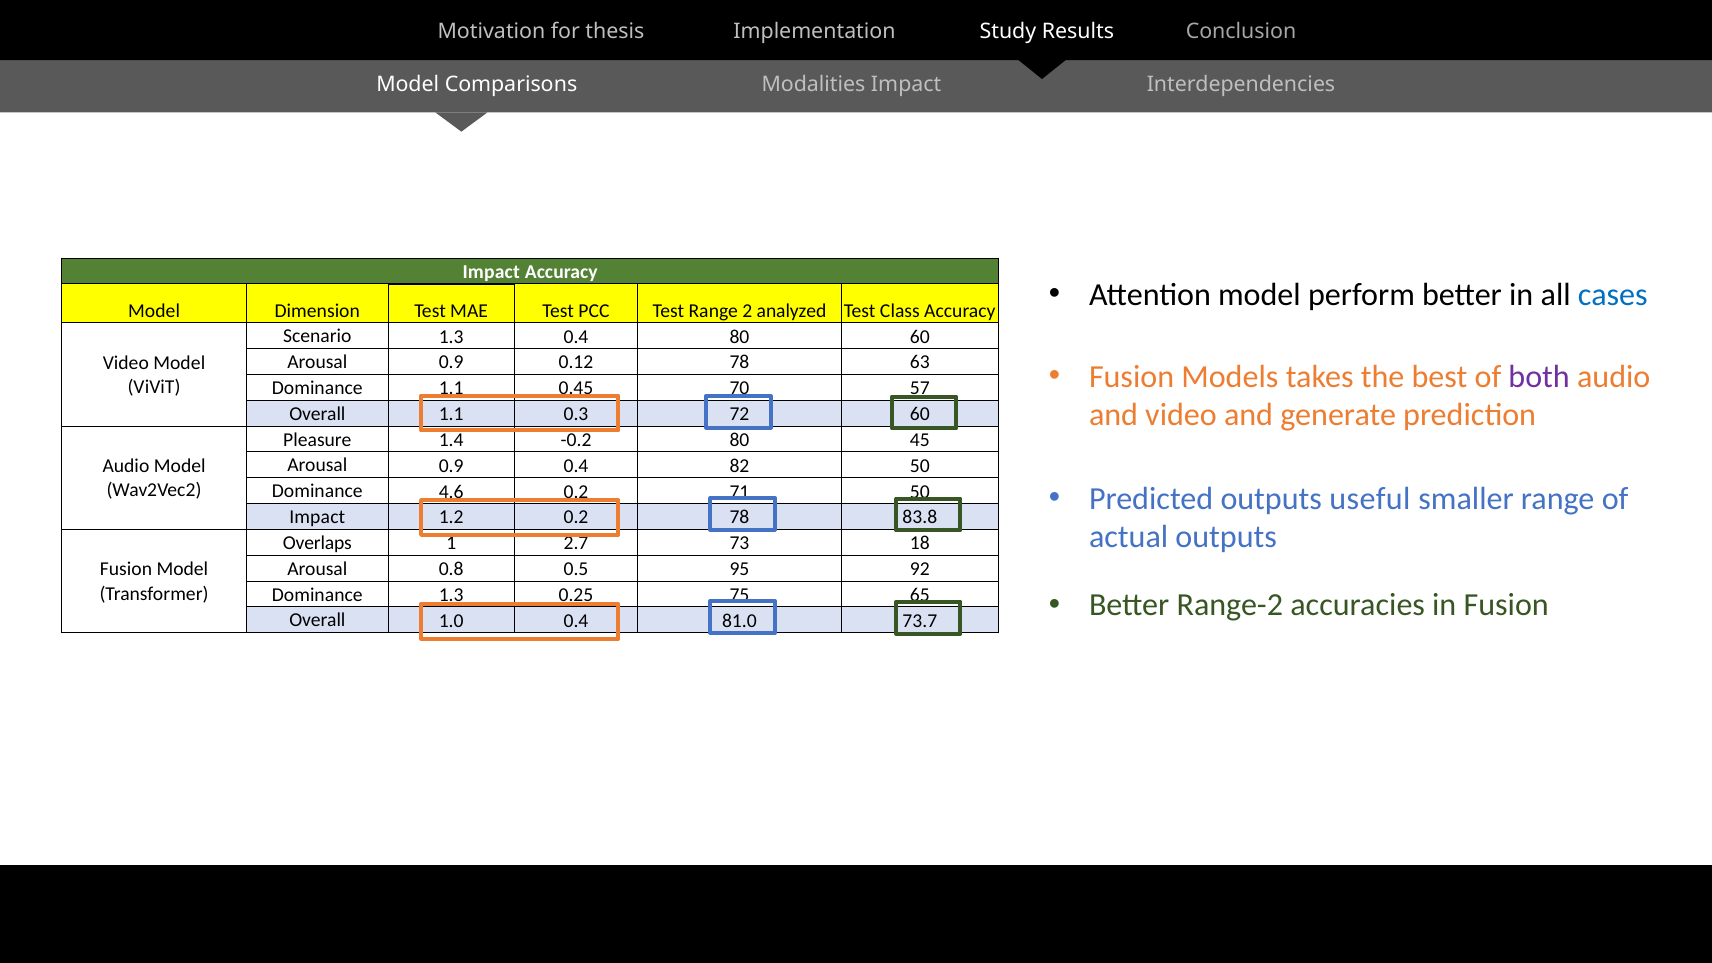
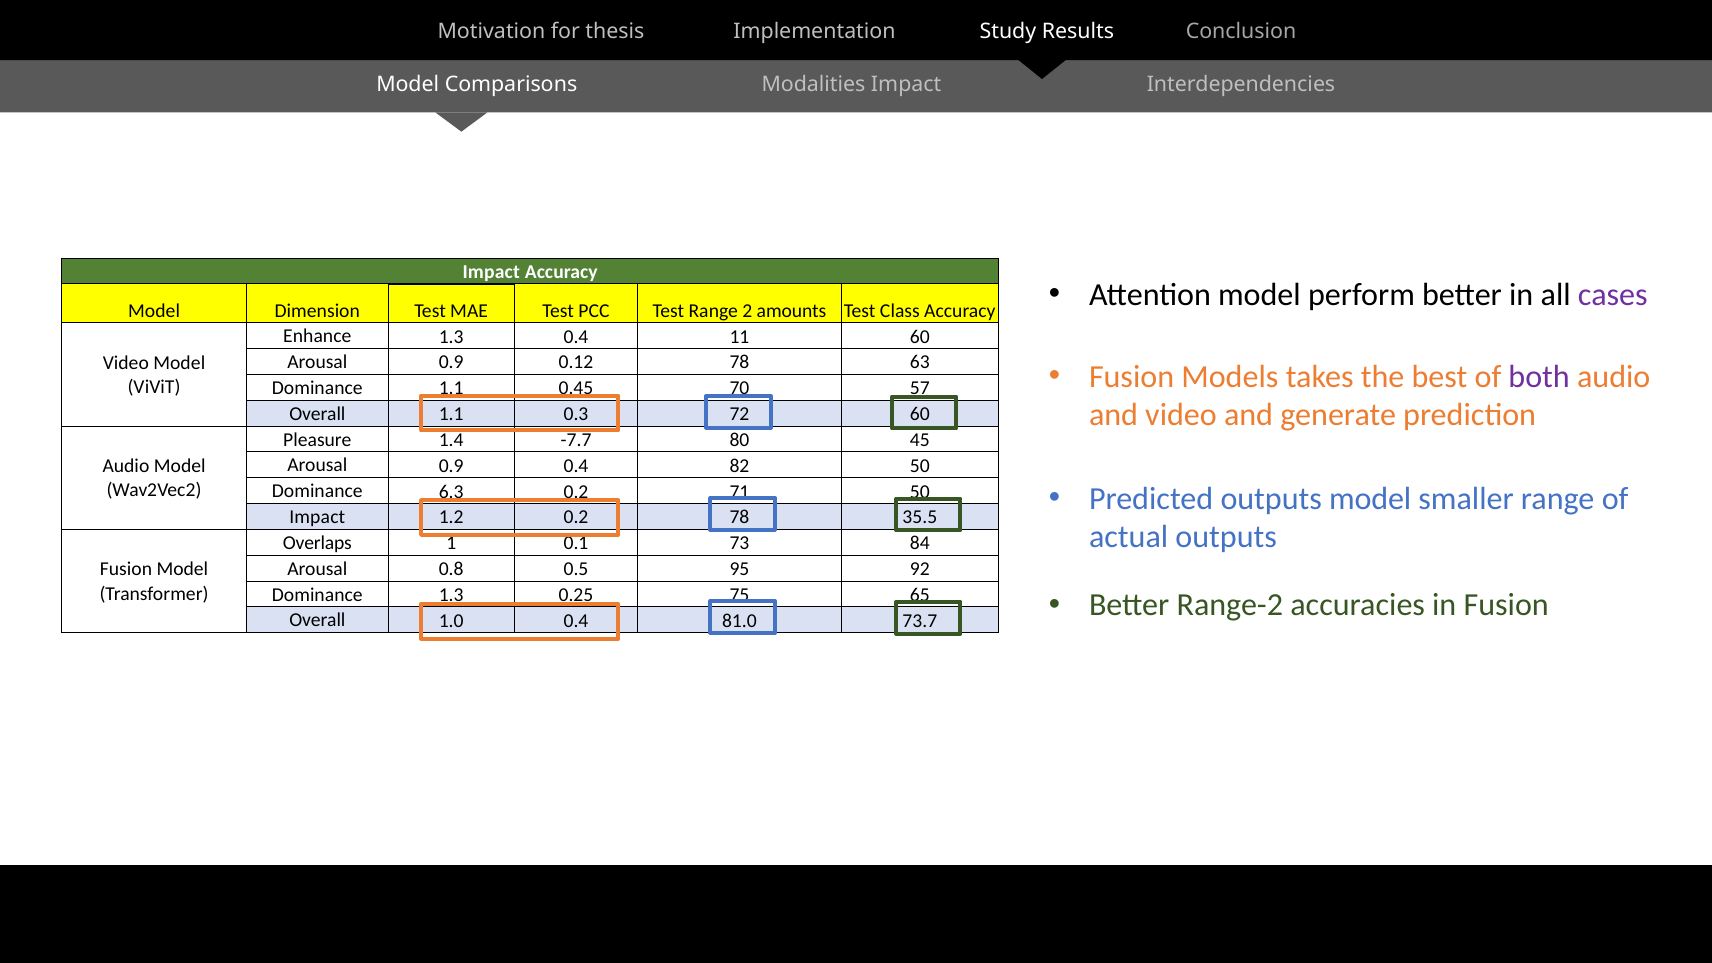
cases colour: blue -> purple
analyzed: analyzed -> amounts
Scenario: Scenario -> Enhance
0.4 80: 80 -> 11
-0.2: -0.2 -> -7.7
outputs useful: useful -> model
4.6: 4.6 -> 6.3
83.8: 83.8 -> 35.5
2.7: 2.7 -> 0.1
18: 18 -> 84
